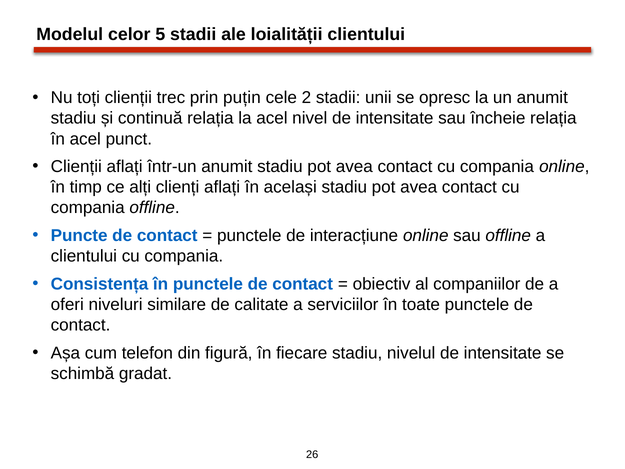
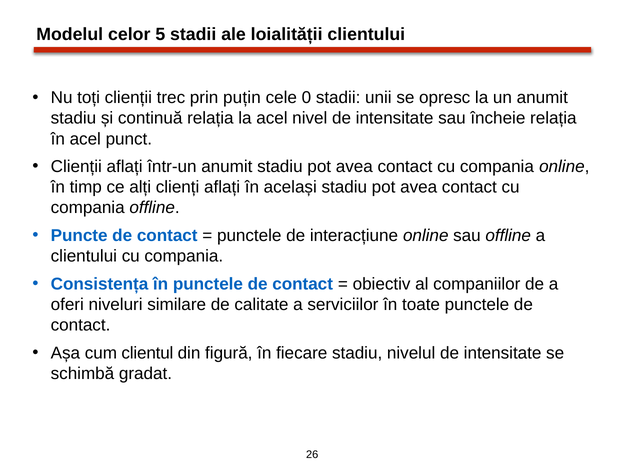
2: 2 -> 0
telefon: telefon -> clientul
